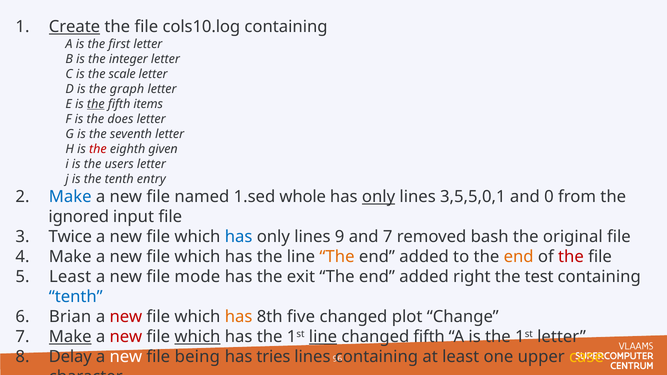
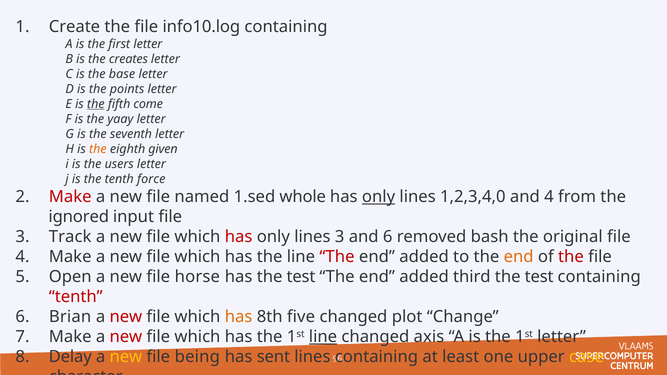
Create underline: present -> none
cols10.log: cols10.log -> info10.log
integer: integer -> creates
scale: scale -> base
graph: graph -> points
items: items -> come
does: does -> yaay
the at (98, 149) colour: red -> orange
entry: entry -> force
Make at (70, 197) colour: blue -> red
3,5,5,0,1: 3,5,5,0,1 -> 1,2,3,4,0
and 0: 0 -> 4
Twice: Twice -> Track
has at (239, 237) colour: blue -> red
lines 9: 9 -> 3
and 7: 7 -> 6
The at (337, 257) colour: orange -> red
Least at (70, 277): Least -> Open
mode: mode -> horse
has the exit: exit -> test
right: right -> third
tenth at (76, 297) colour: blue -> red
Make at (70, 337) underline: present -> none
which at (197, 337) underline: present -> none
changed fifth: fifth -> axis
new at (126, 357) colour: white -> yellow
tries: tries -> sent
